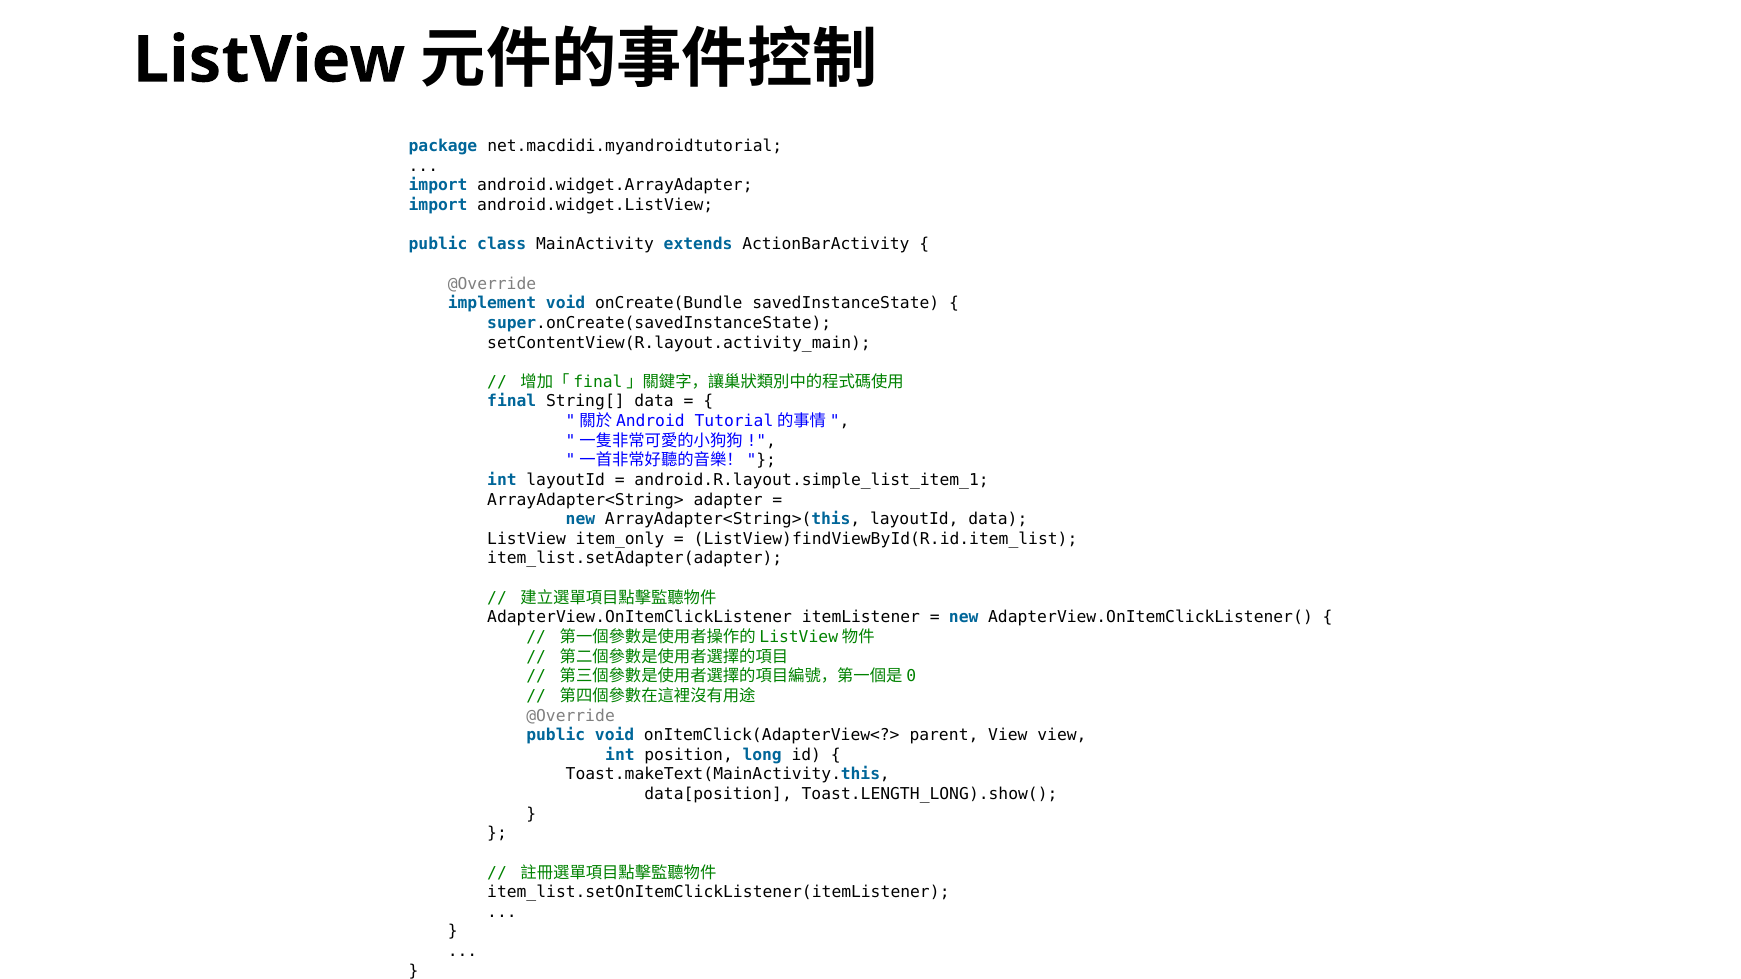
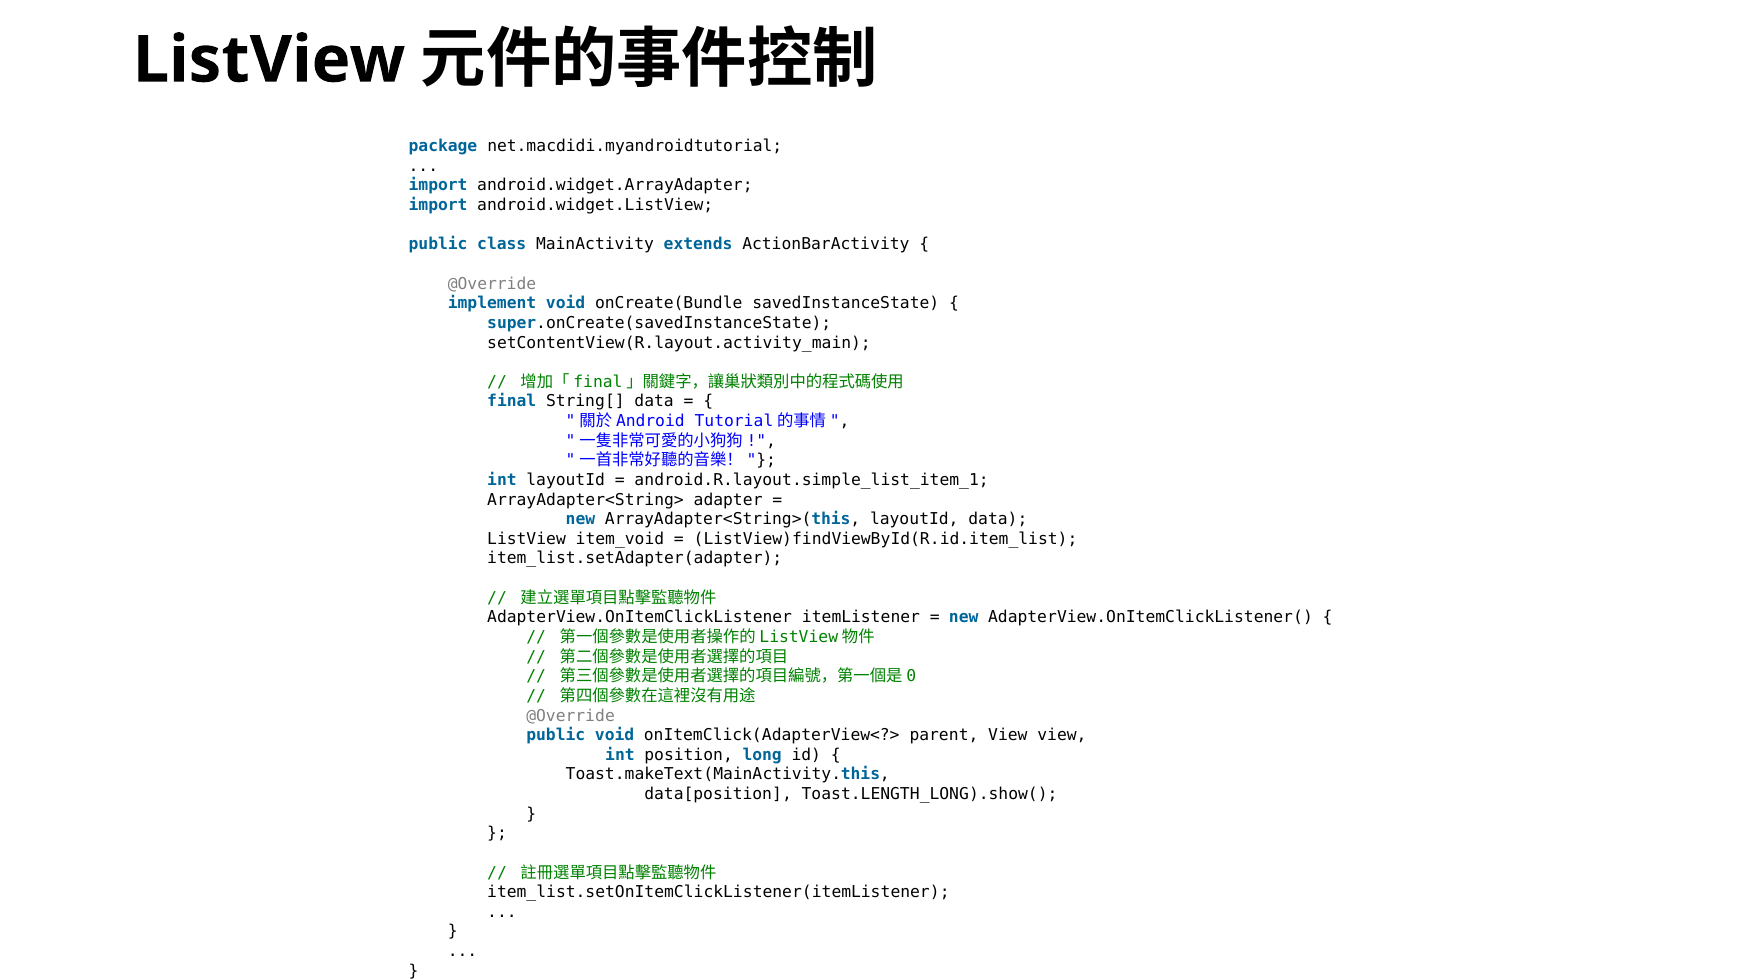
item_only: item_only -> item_void
